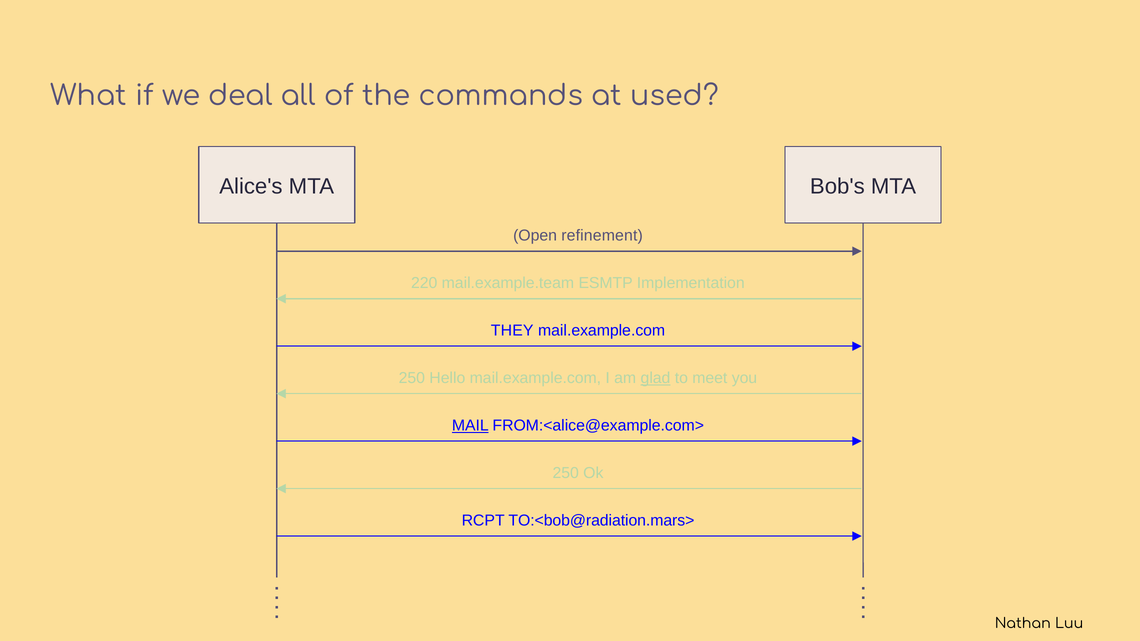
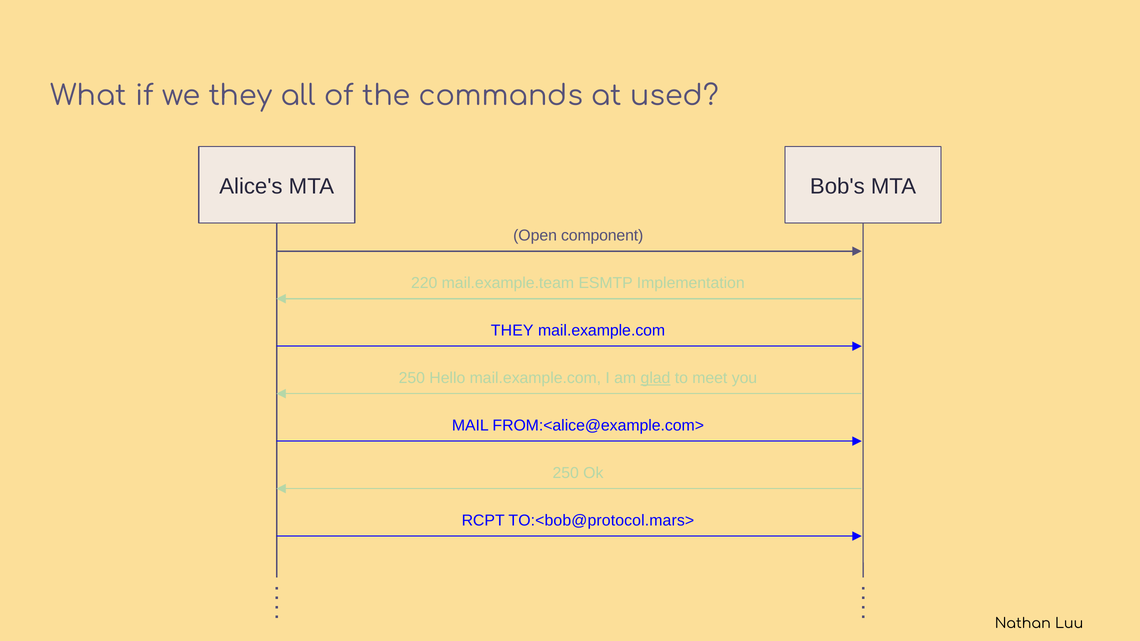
we deal: deal -> they
refinement: refinement -> component
MAIL underline: present -> none
TO:<bob@radiation.mars>: TO:<bob@radiation.mars> -> TO:<bob@protocol.mars>
